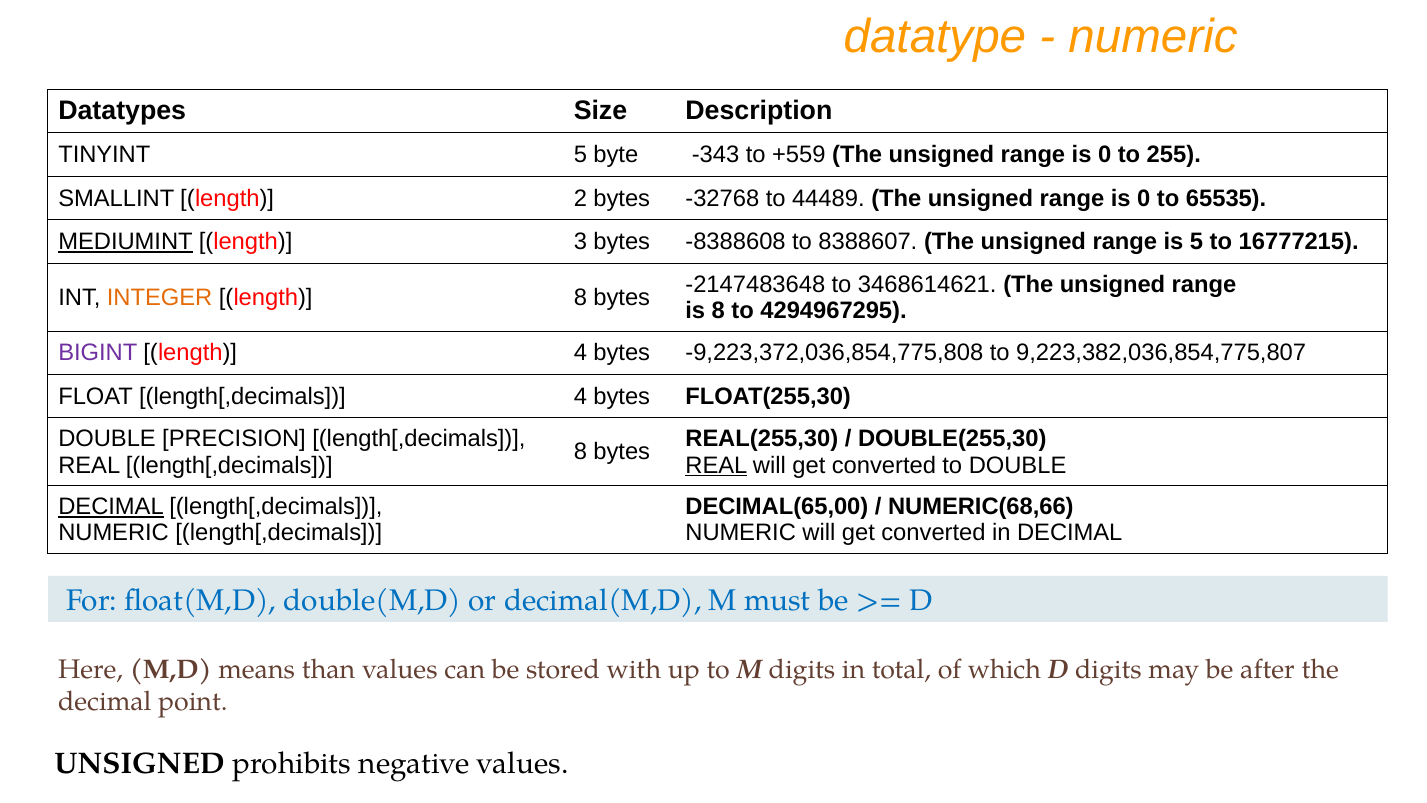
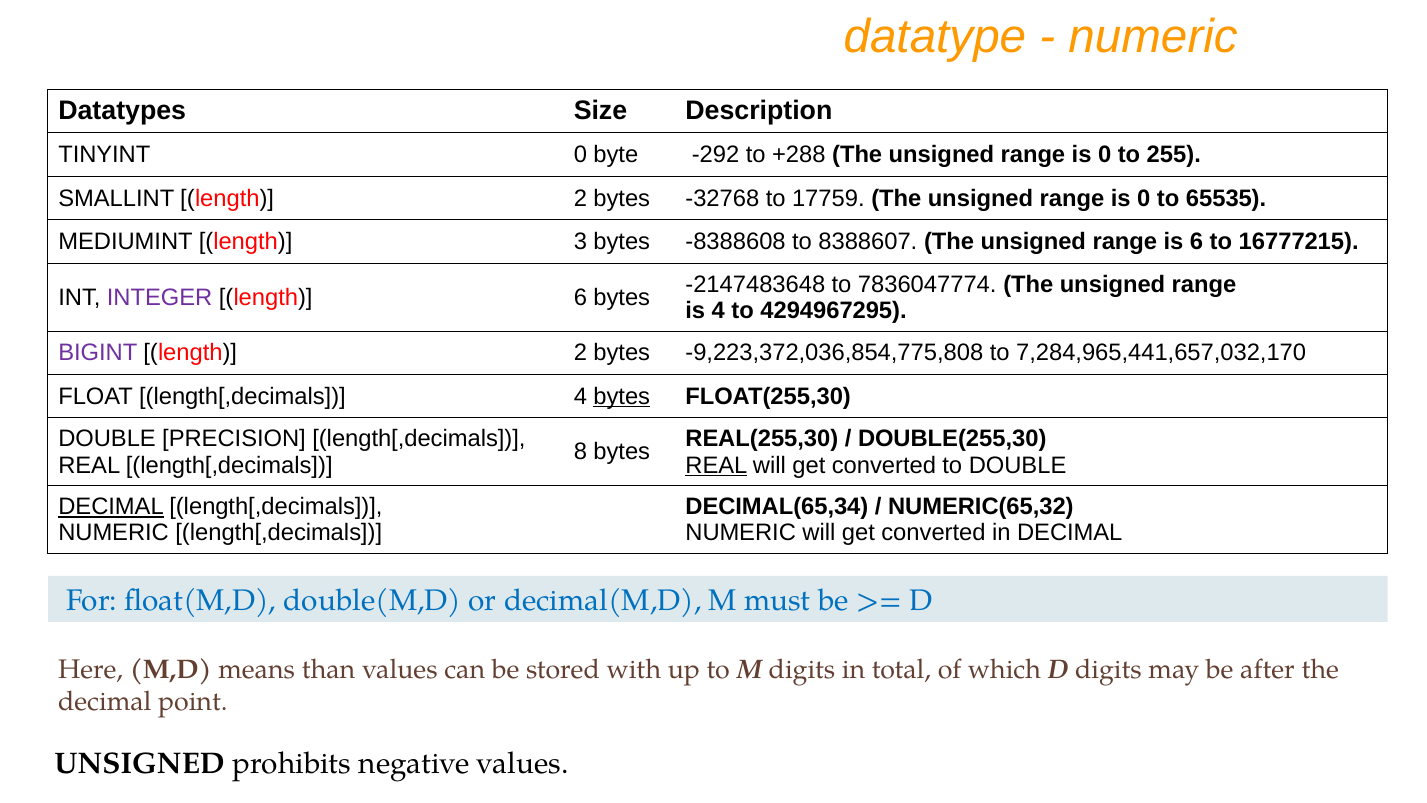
TINYINT 5: 5 -> 0
-343: -343 -> -292
+559: +559 -> +288
44489: 44489 -> 17759
MEDIUMINT underline: present -> none
is 5: 5 -> 6
3468614621: 3468614621 -> 7836047774
INTEGER colour: orange -> purple
length 8: 8 -> 6
is 8: 8 -> 4
4 at (580, 353): 4 -> 2
9,223,382,036,854,775,807: 9,223,382,036,854,775,807 -> 7,284,965,441,657,032,170
bytes at (622, 396) underline: none -> present
DECIMAL(65,00: DECIMAL(65,00 -> DECIMAL(65,34
NUMERIC(68,66: NUMERIC(68,66 -> NUMERIC(65,32
